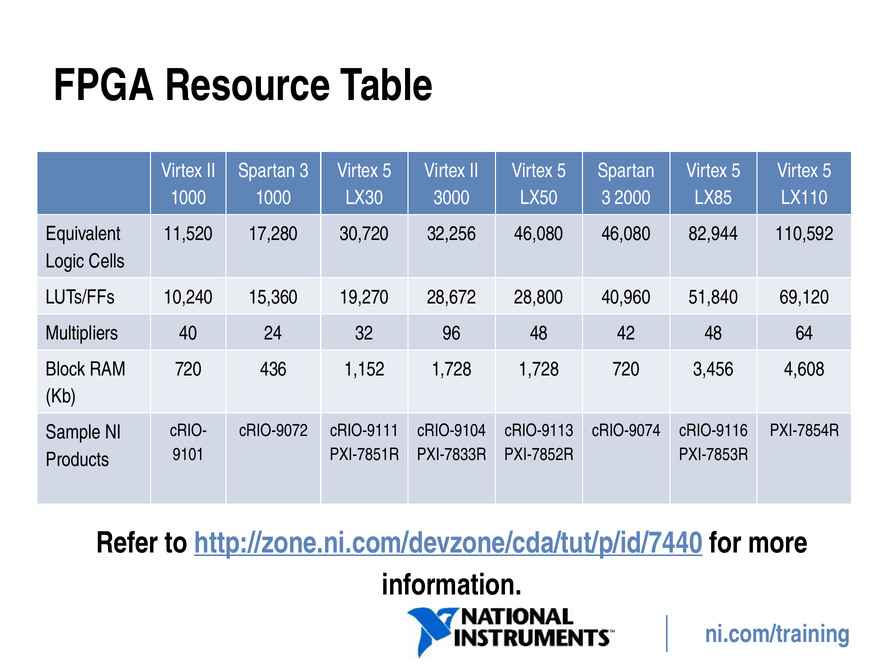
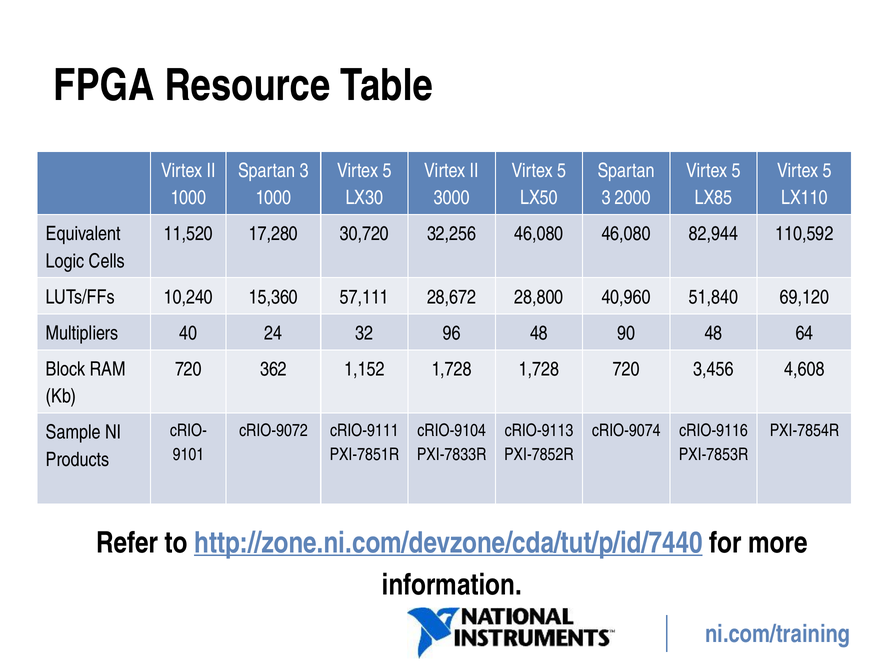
19,270: 19,270 -> 57,111
42: 42 -> 90
436: 436 -> 362
